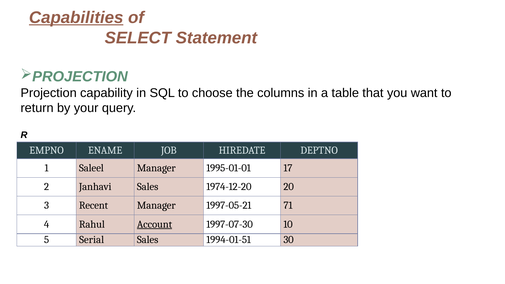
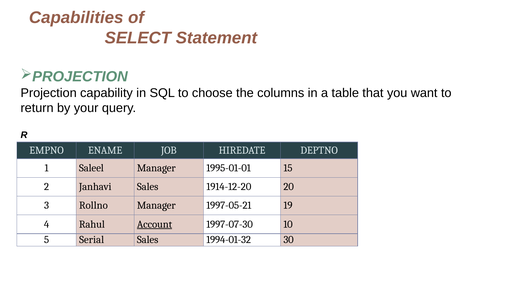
Capabilities underline: present -> none
17: 17 -> 15
1974-12-20: 1974-12-20 -> 1914-12-20
Recent: Recent -> Rollno
71: 71 -> 19
1994-01-51: 1994-01-51 -> 1994-01-32
